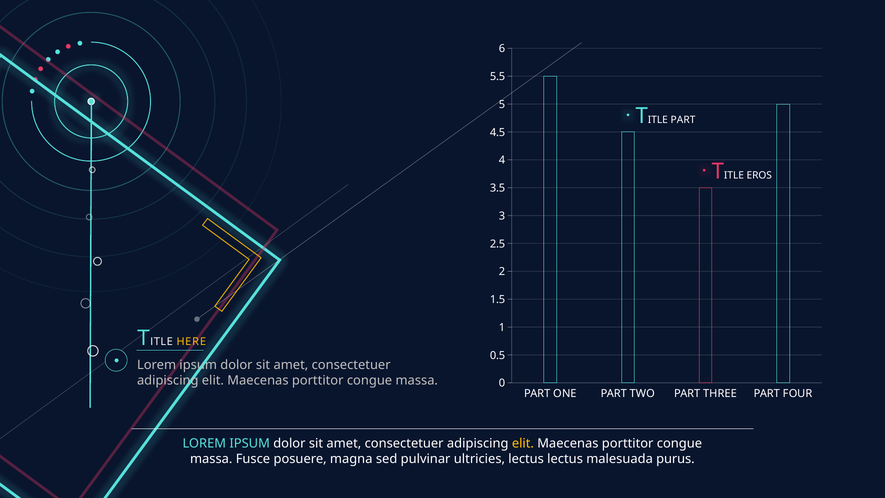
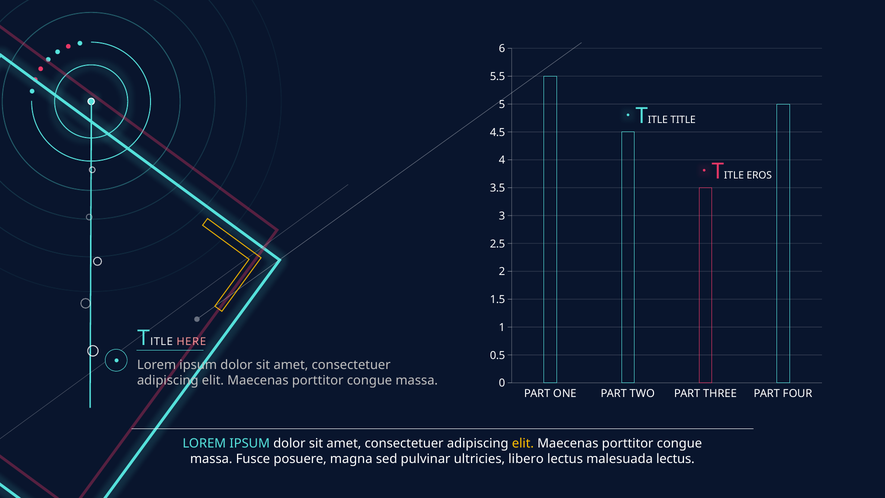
PART at (683, 120): PART -> TITLE
HERE colour: yellow -> pink
ultricies lectus: lectus -> libero
malesuada purus: purus -> lectus
